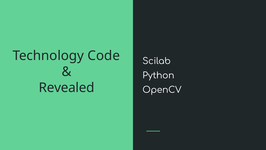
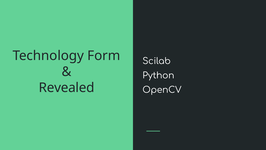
Code: Code -> Form
